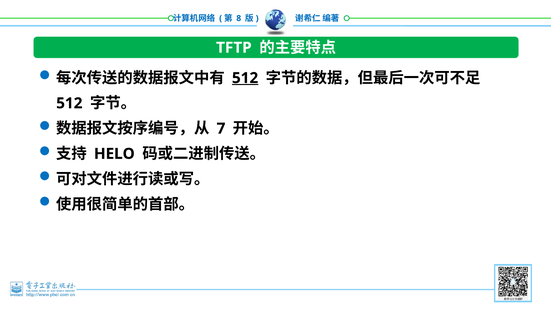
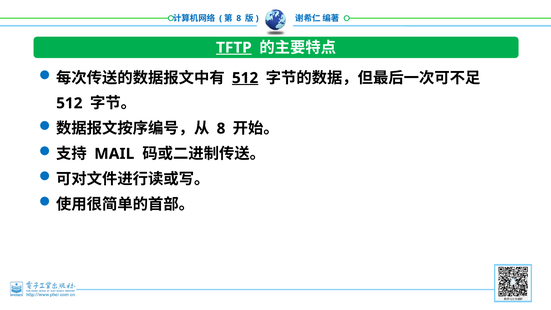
TFTP underline: none -> present
7 at (221, 129): 7 -> 8
HELO: HELO -> MAIL
